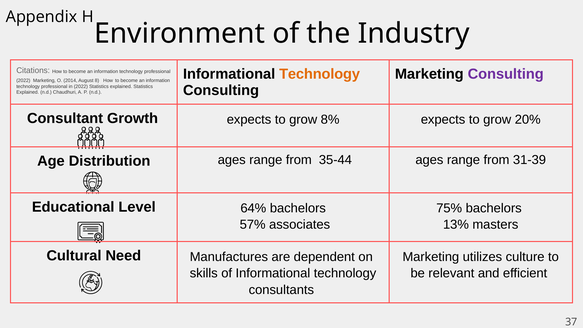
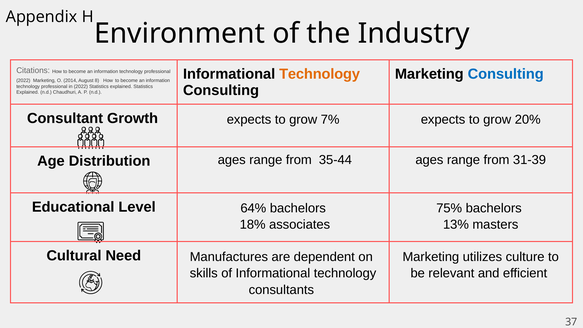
Consulting at (506, 74) colour: purple -> blue
8%: 8% -> 7%
57%: 57% -> 18%
